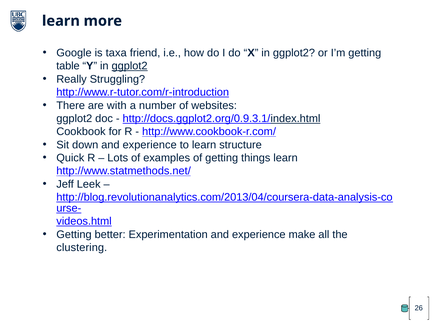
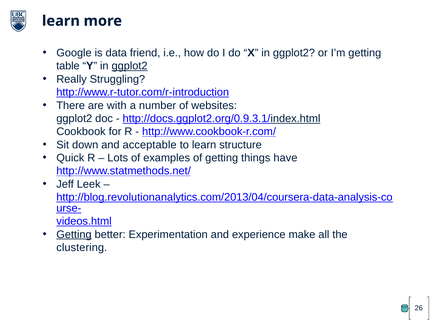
taxa: taxa -> data
down and experience: experience -> acceptable
things learn: learn -> have
Getting at (74, 235) underline: none -> present
